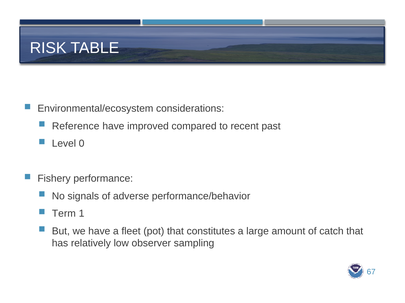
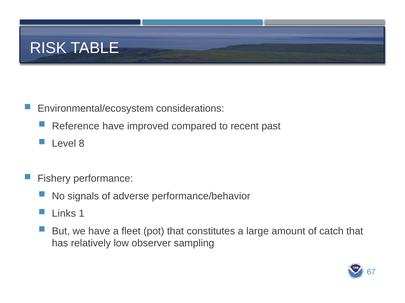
0: 0 -> 8
Term: Term -> Links
